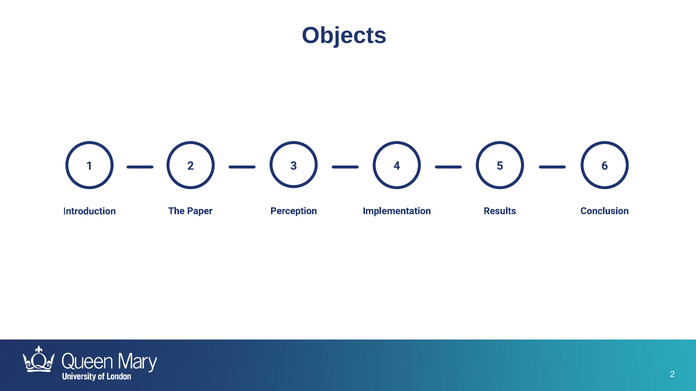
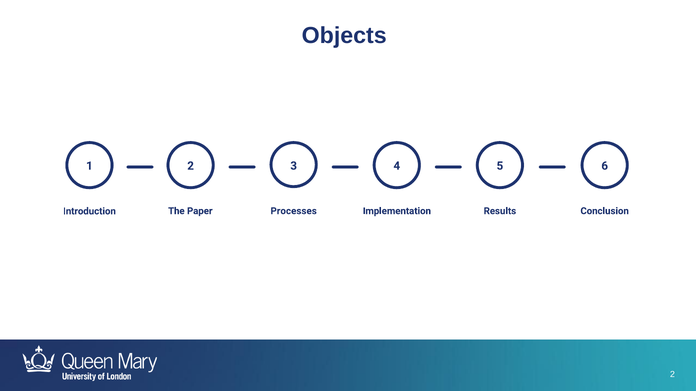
Perception: Perception -> Processes
